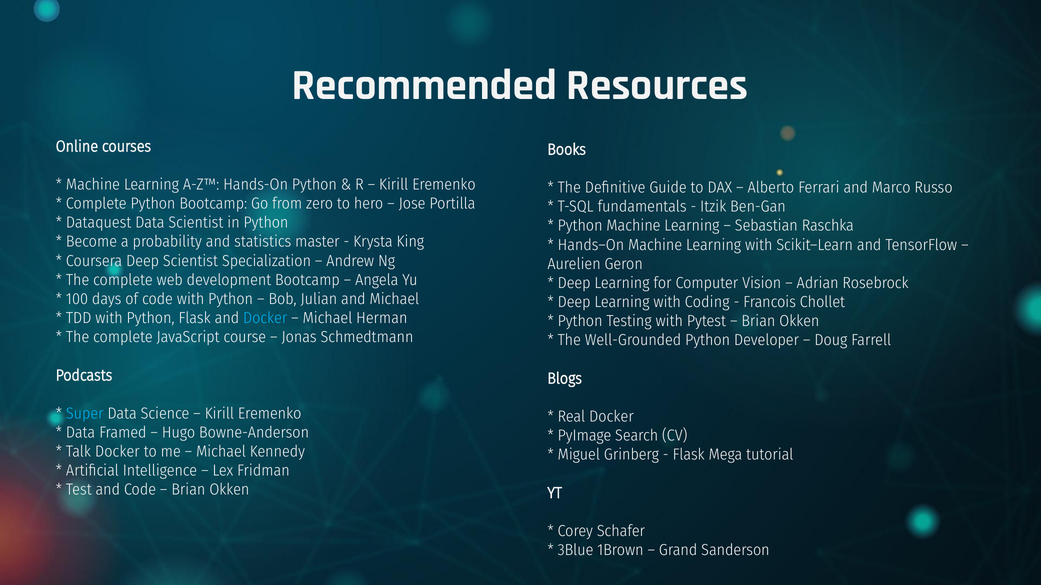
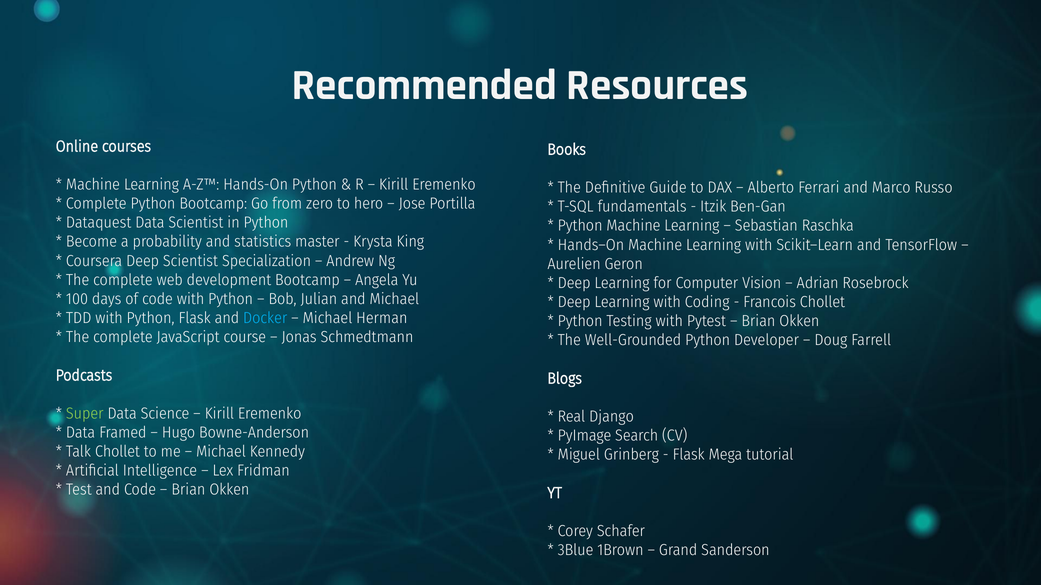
Super colour: light blue -> light green
Real Docker: Docker -> Django
Talk Docker: Docker -> Chollet
